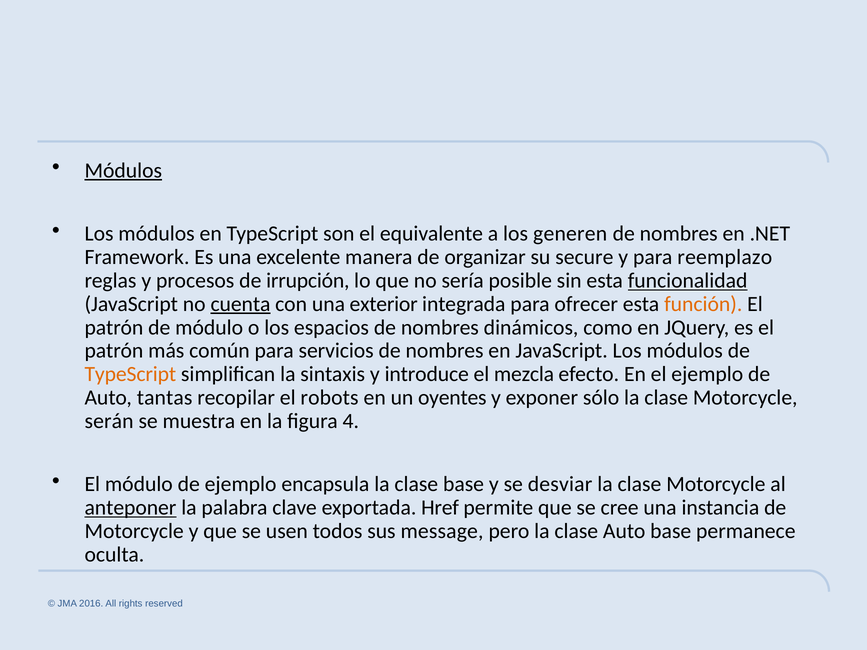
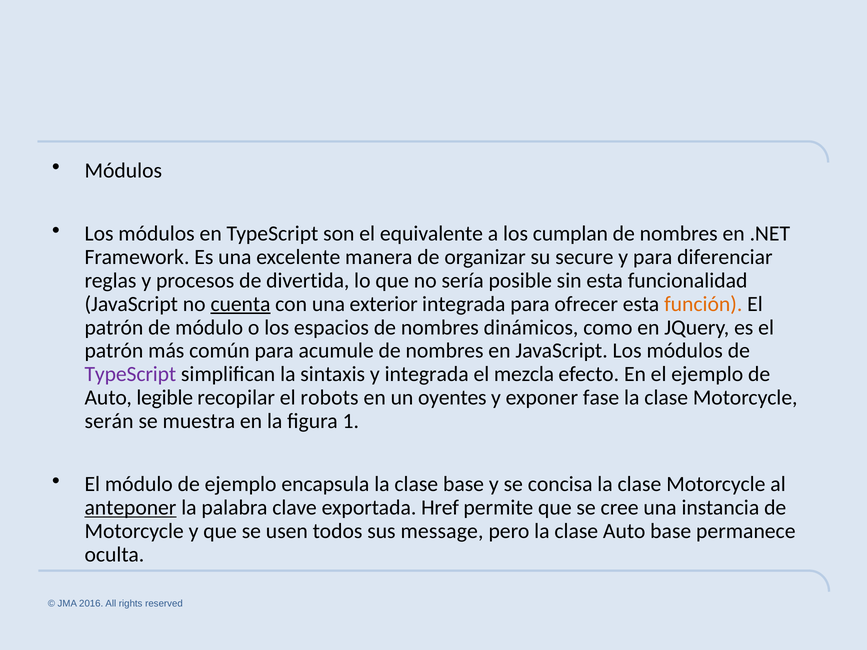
Módulos at (123, 171) underline: present -> none
generen: generen -> cumplan
reemplazo: reemplazo -> diferenciar
irrupción: irrupción -> divertida
funcionalidad underline: present -> none
servicios: servicios -> acumule
TypeScript at (130, 374) colour: orange -> purple
y introduce: introduce -> integrada
tantas: tantas -> legible
sólo: sólo -> fase
4: 4 -> 1
desviar: desviar -> concisa
